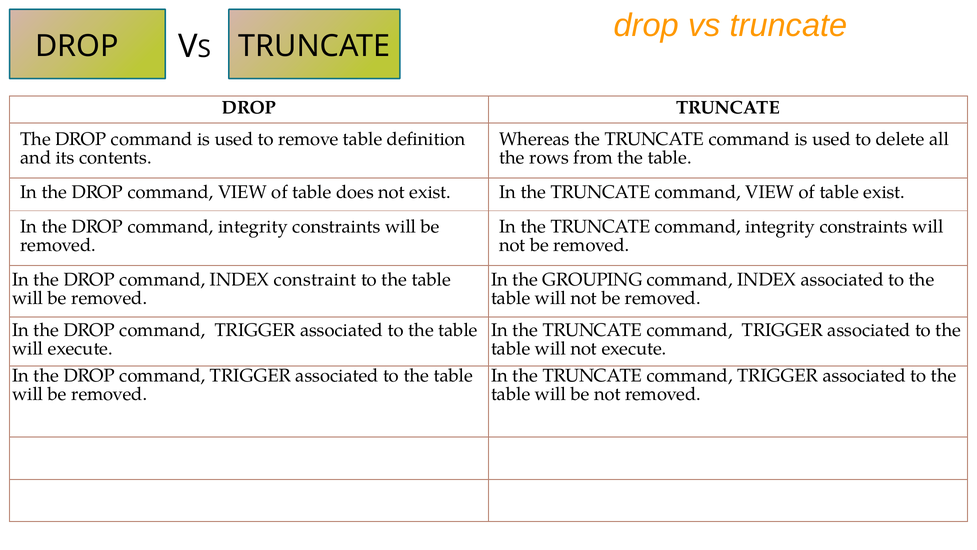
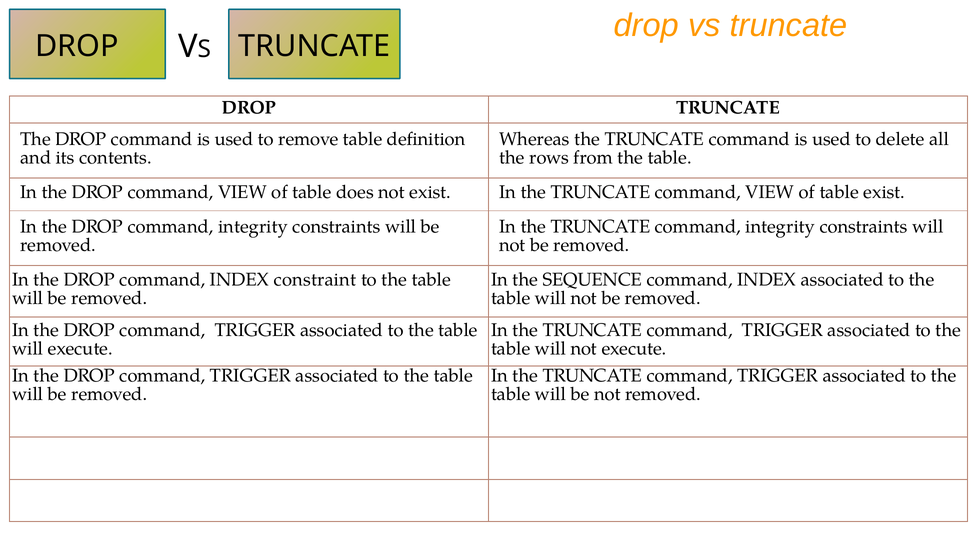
GROUPING: GROUPING -> SEQUENCE
